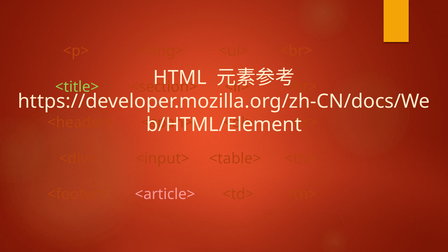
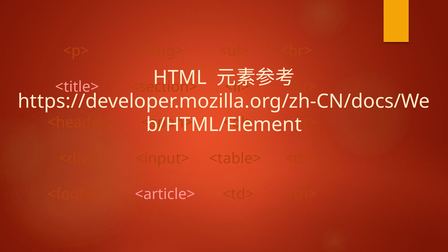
<title> colour: light green -> pink
